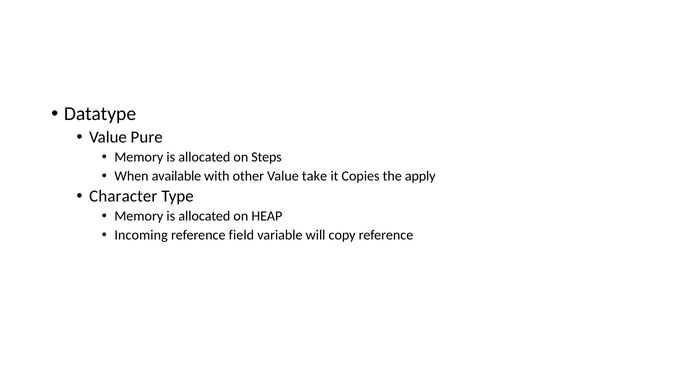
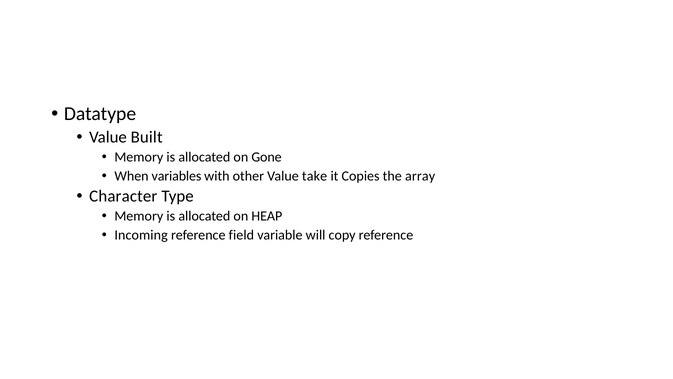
Pure: Pure -> Built
Steps: Steps -> Gone
available: available -> variables
apply: apply -> array
